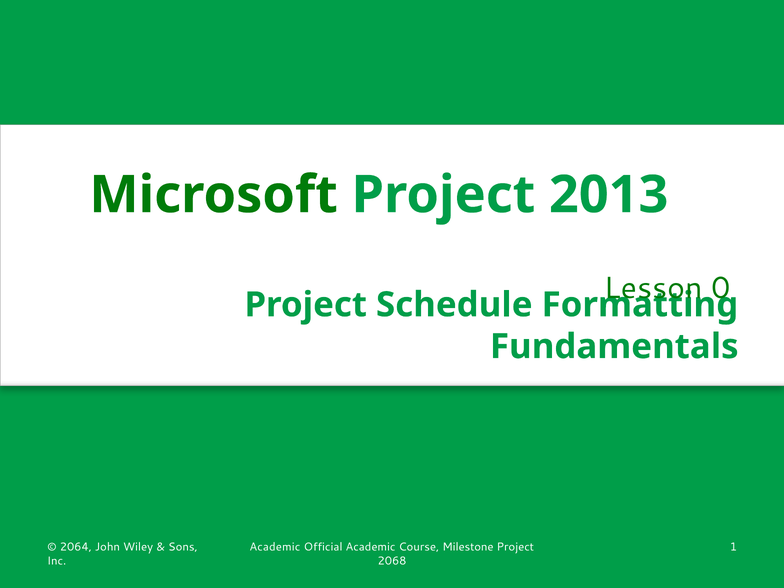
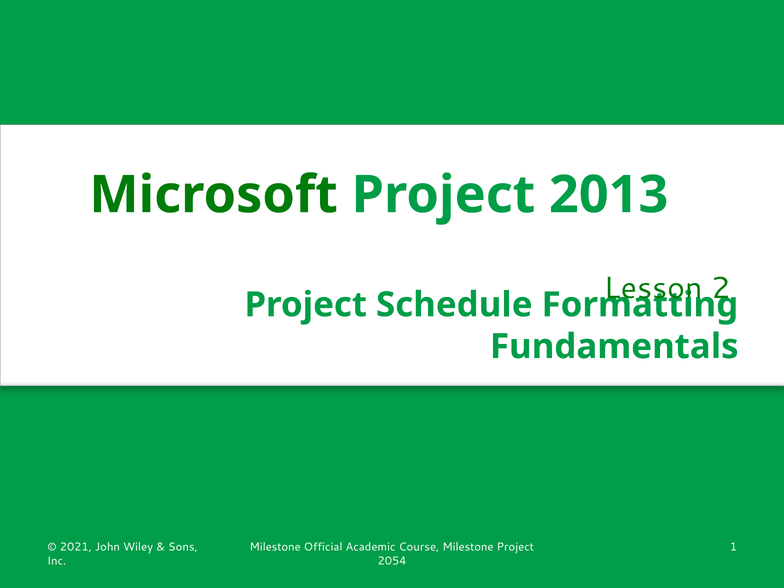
0: 0 -> 2
2064: 2064 -> 2021
Academic at (275, 547): Academic -> Milestone
2068: 2068 -> 2054
